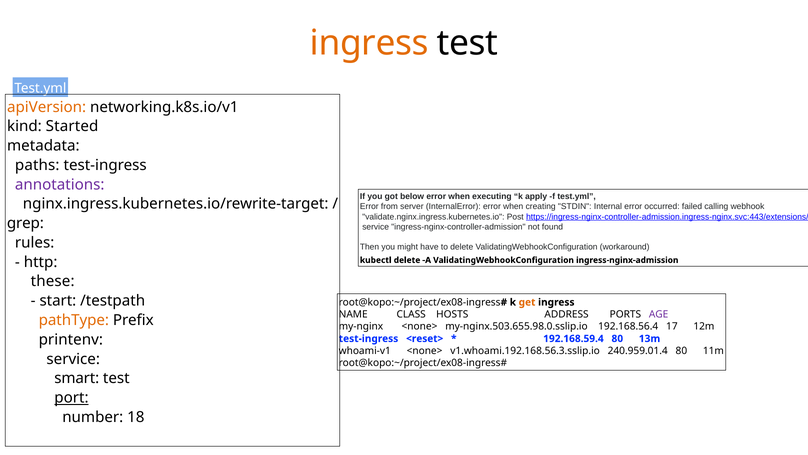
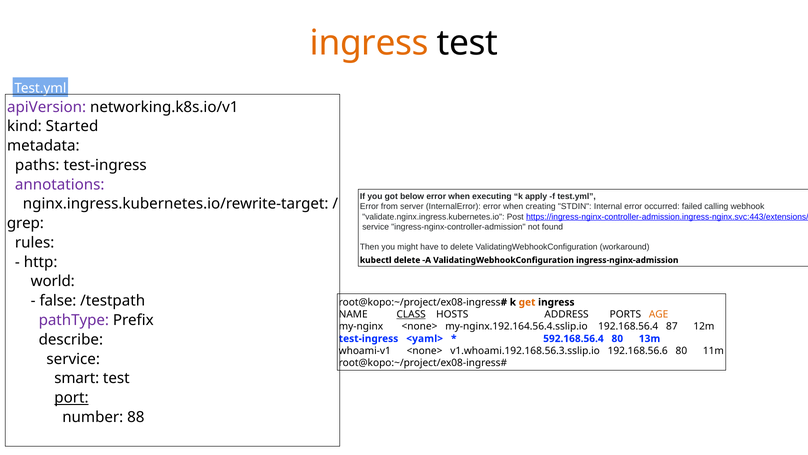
apiVersion colour: orange -> purple
these: these -> world
start: start -> false
CLASS underline: none -> present
AGE colour: purple -> orange
pathType colour: orange -> purple
my-nginx.503.655.98.0.sslip.io: my-nginx.503.655.98.0.sslip.io -> my-nginx.192.164.56.4.sslip.io
17: 17 -> 87
printenv: printenv -> describe
<reset>: <reset> -> <yaml>
192.168.59.4: 192.168.59.4 -> 592.168.56.4
240.959.01.4: 240.959.01.4 -> 192.168.56.6
18: 18 -> 88
